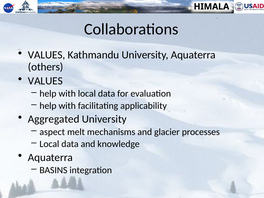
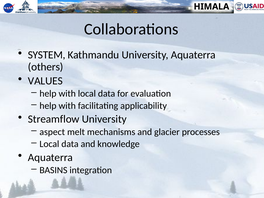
VALUES at (47, 55): VALUES -> SYSTEM
Aggregated: Aggregated -> Streamflow
